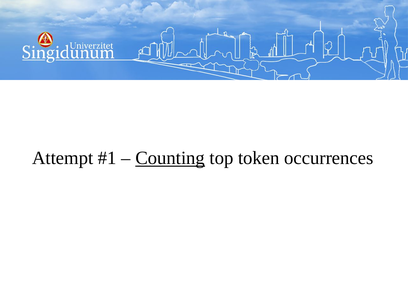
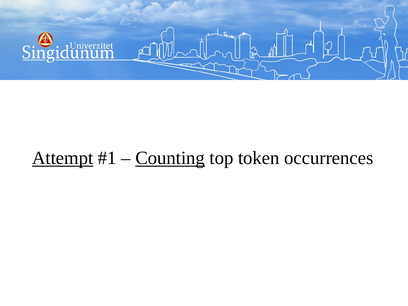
Attempt underline: none -> present
